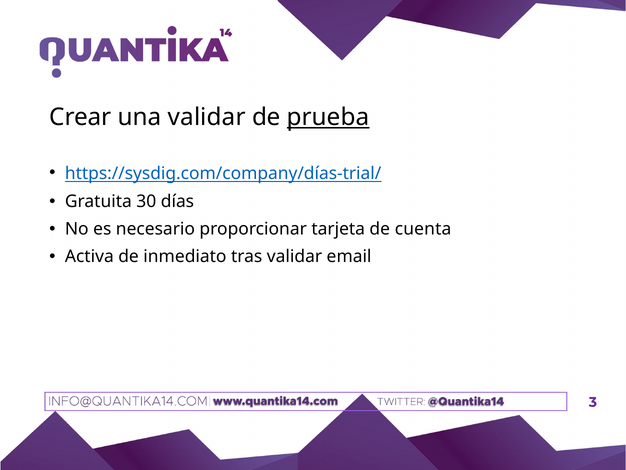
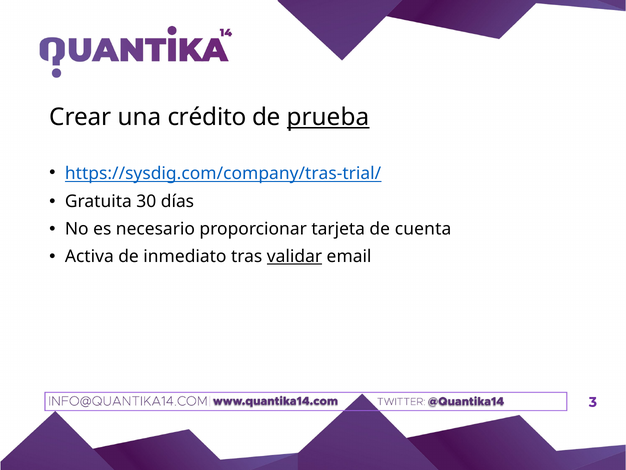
una validar: validar -> crédito
https://sysdig.com/company/días-trial/: https://sysdig.com/company/días-trial/ -> https://sysdig.com/company/tras-trial/
validar at (294, 256) underline: none -> present
